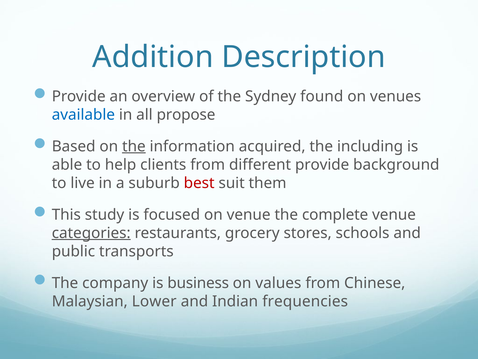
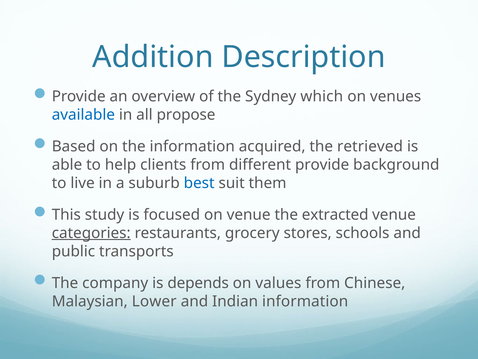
found: found -> which
the at (134, 146) underline: present -> none
including: including -> retrieved
best colour: red -> blue
complete: complete -> extracted
business: business -> depends
Indian frequencies: frequencies -> information
